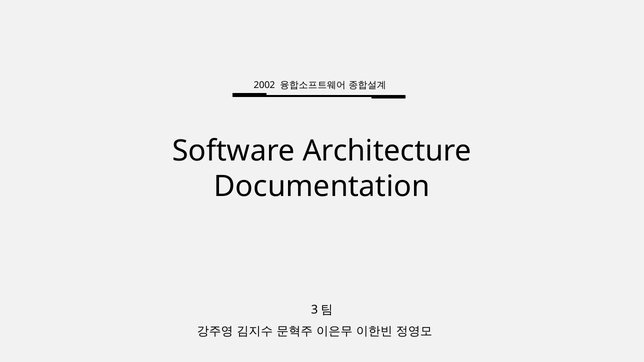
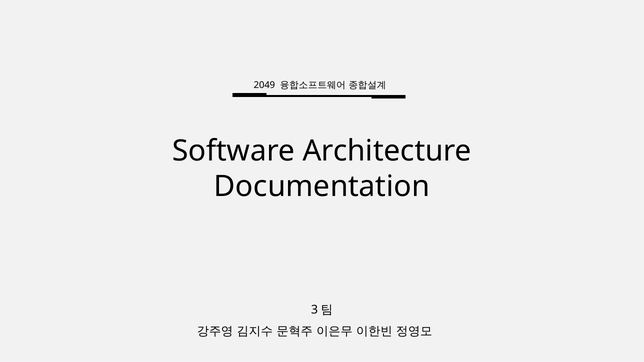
2002: 2002 -> 2049
